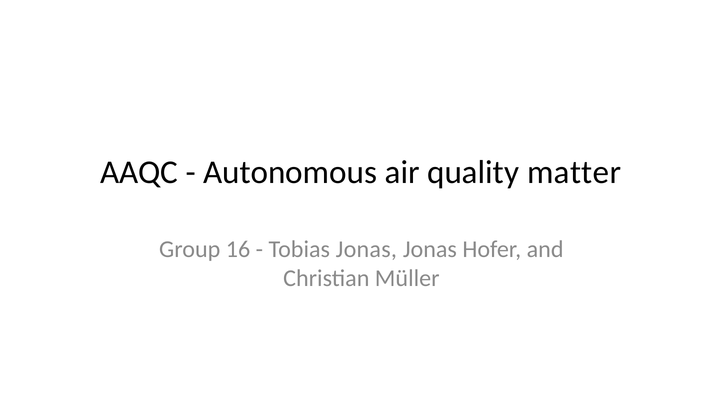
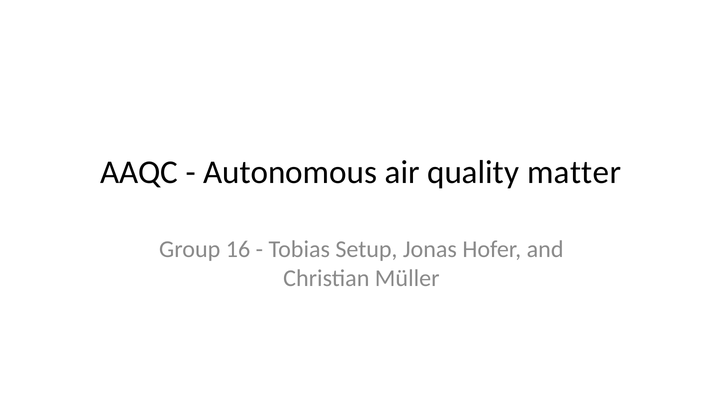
Tobias Jonas: Jonas -> Setup
